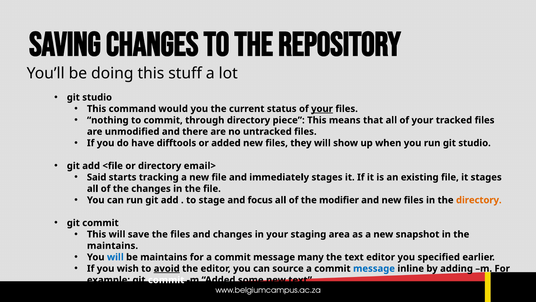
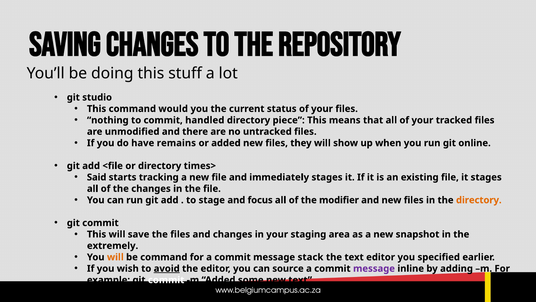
your at (322, 109) underline: present -> none
through: through -> handled
difftools: difftools -> remains
run git studio: studio -> online
email>: email> -> times>
maintains at (113, 245): maintains -> extremely
will at (115, 257) colour: blue -> orange
be maintains: maintains -> command
many: many -> stack
message at (374, 268) colour: blue -> purple
